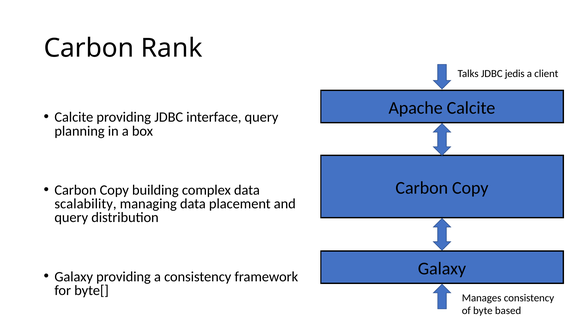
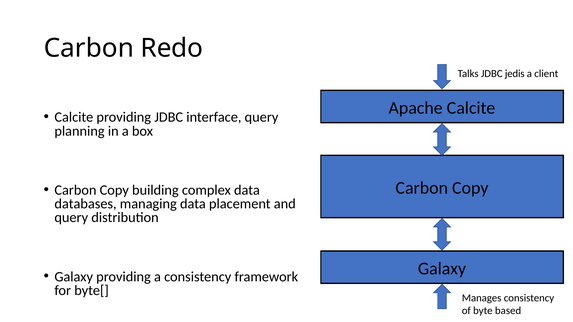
Rank: Rank -> Redo
scalability: scalability -> databases
